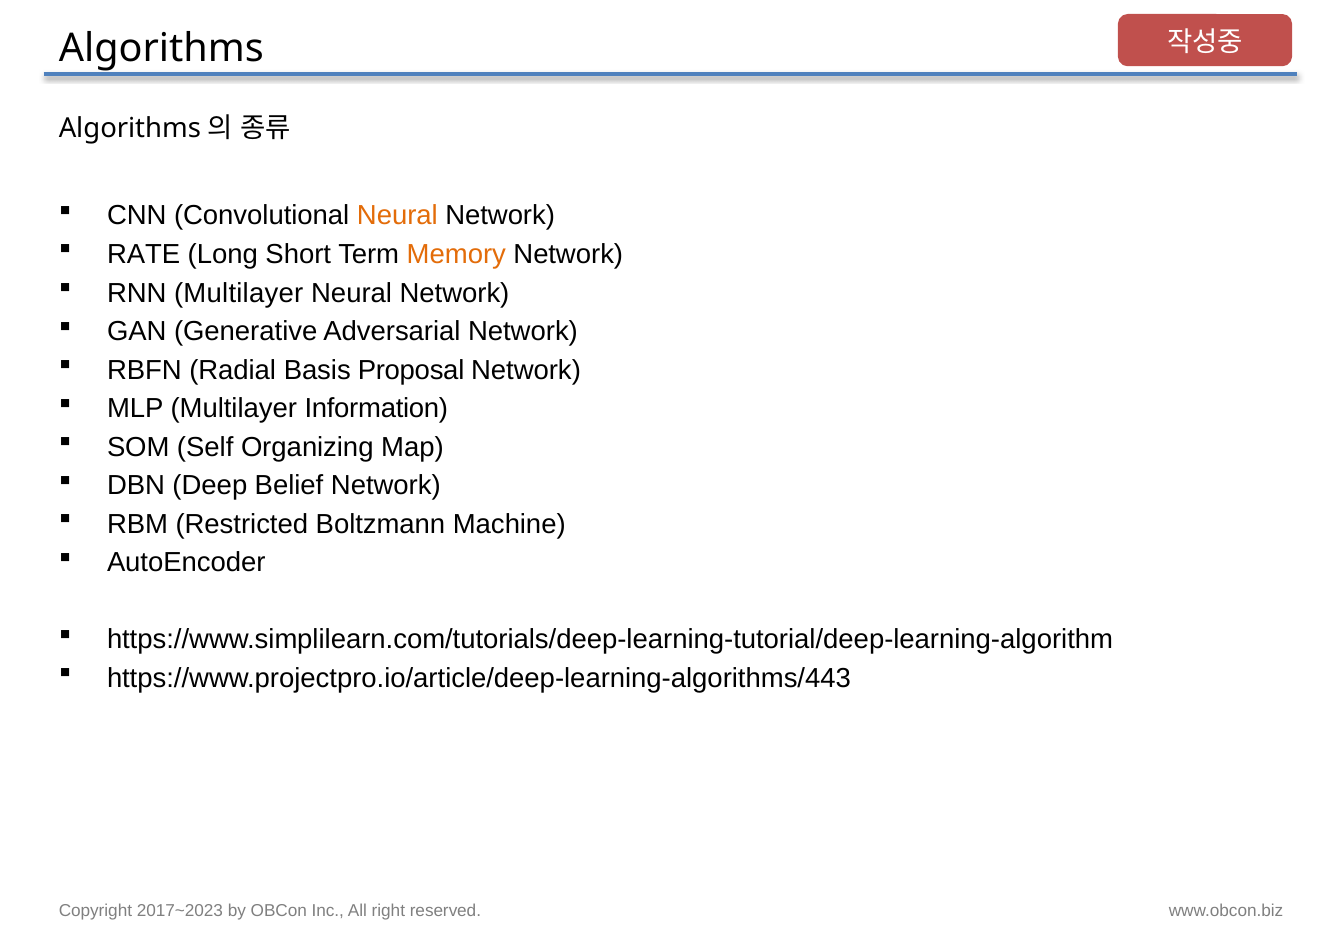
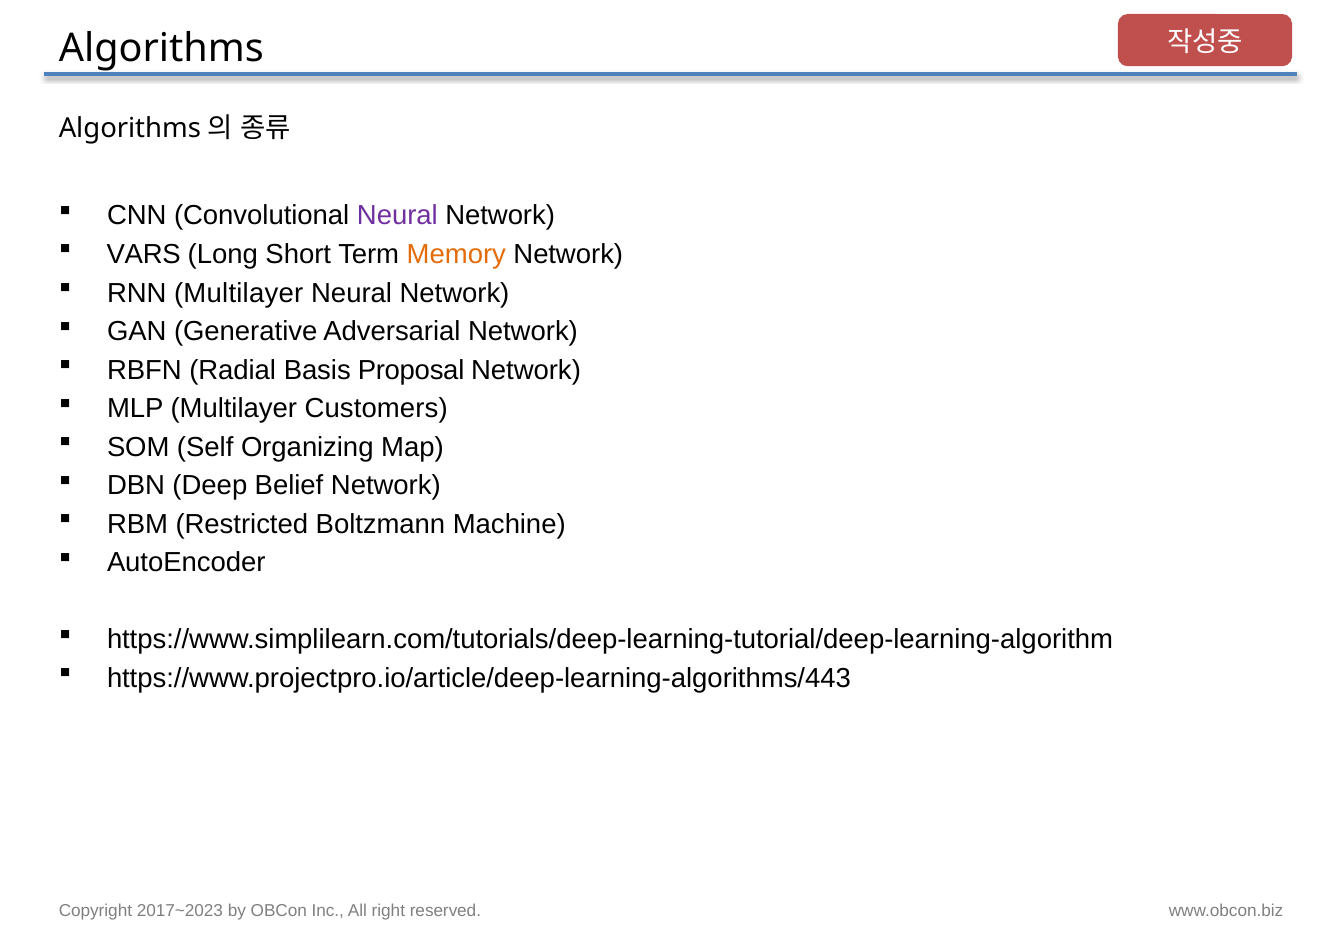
Neural at (397, 216) colour: orange -> purple
RATE: RATE -> VARS
Information: Information -> Customers
